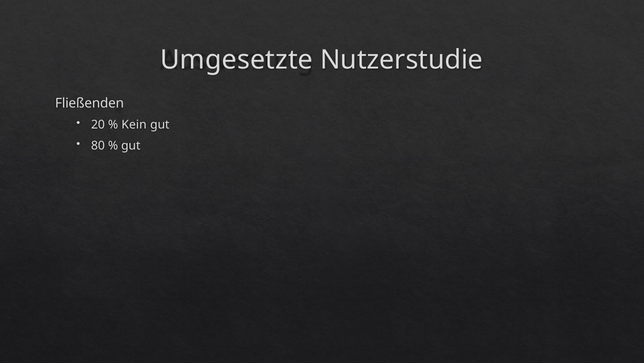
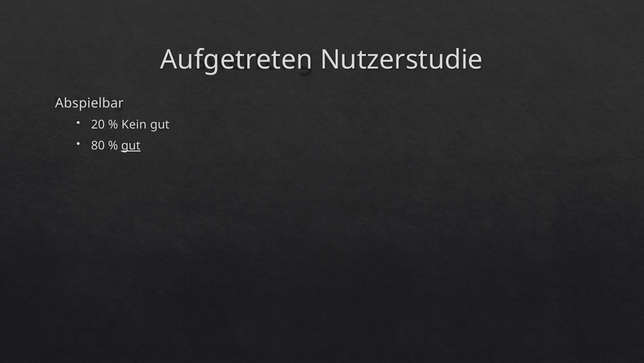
Umgesetzte: Umgesetzte -> Aufgetreten
Fließenden: Fließenden -> Abspielbar
gut at (131, 145) underline: none -> present
